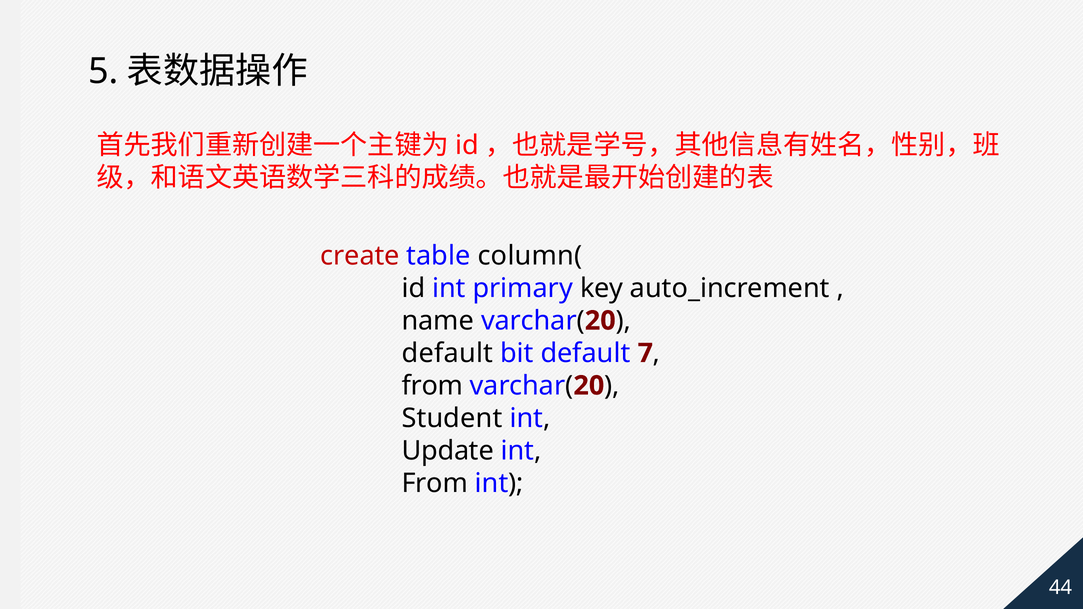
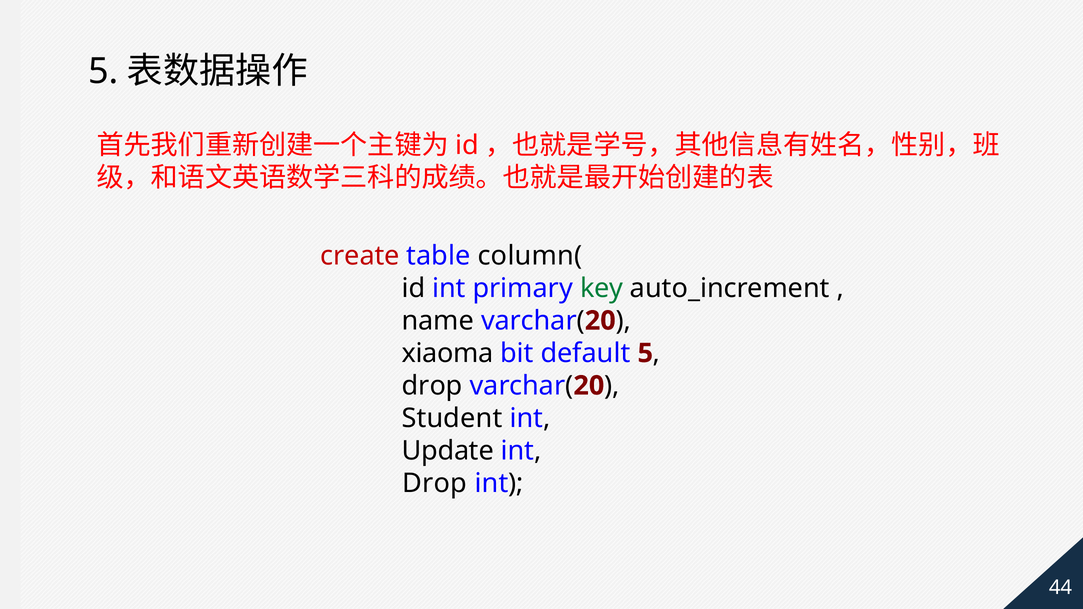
key colour: black -> green
default at (447, 353): default -> xiaoma
default 7: 7 -> 5
from at (432, 386): from -> drop
From at (435, 483): From -> Drop
